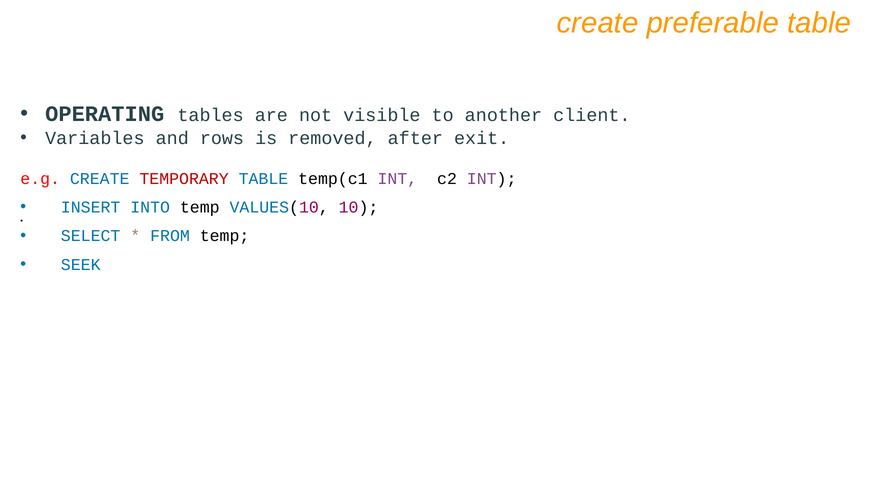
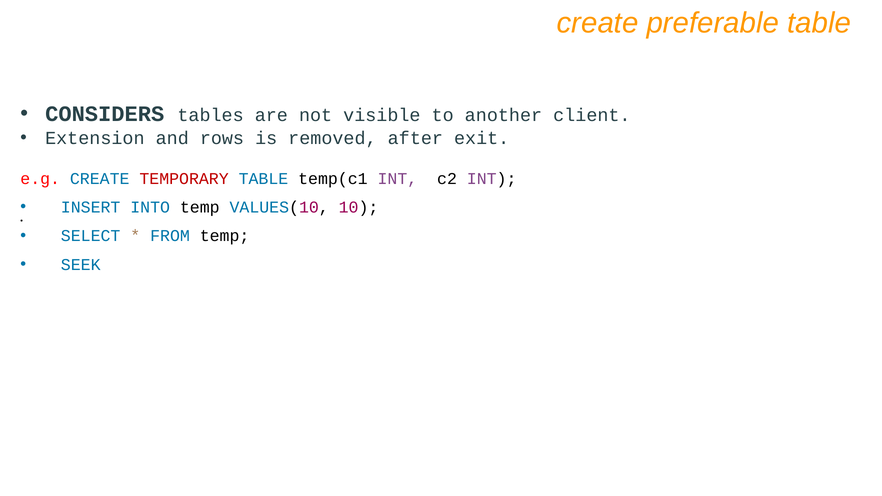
OPERATING: OPERATING -> CONSIDERS
Variables: Variables -> Extension
